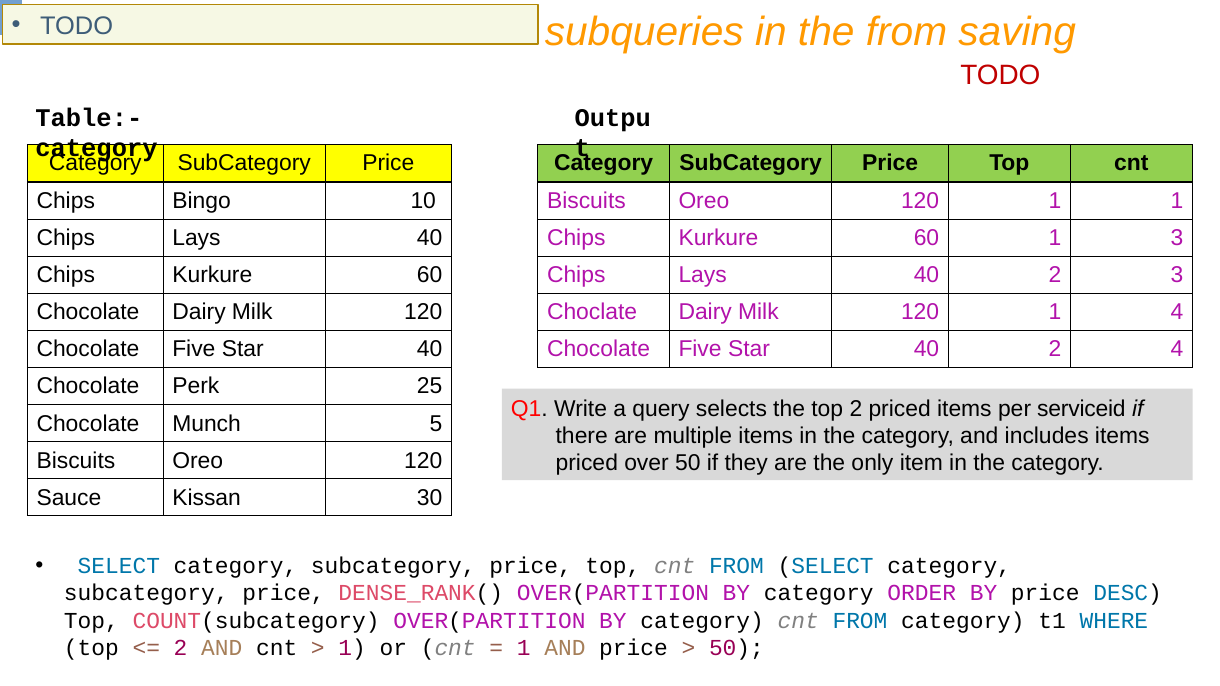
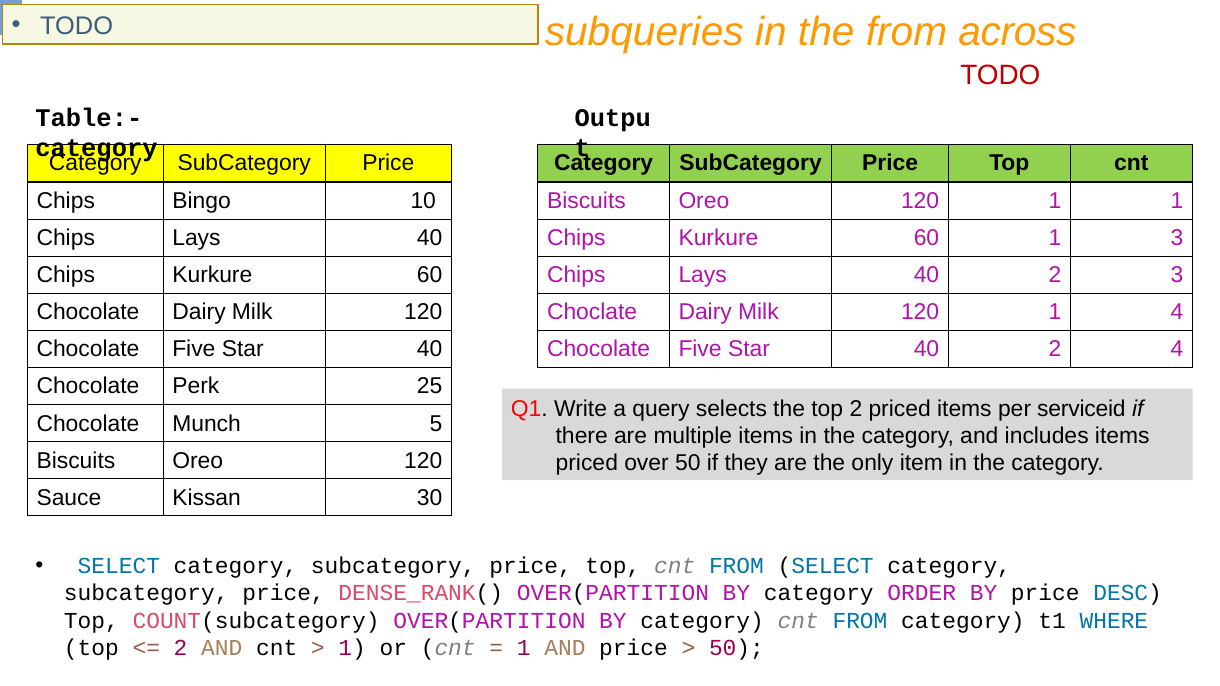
saving: saving -> across
